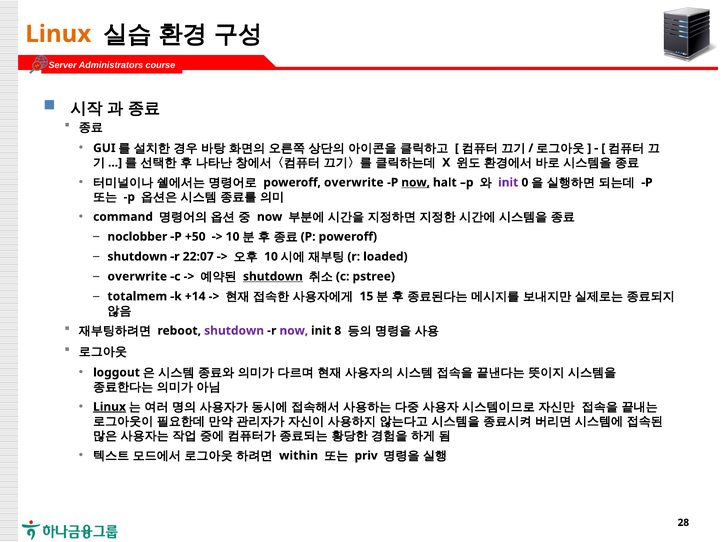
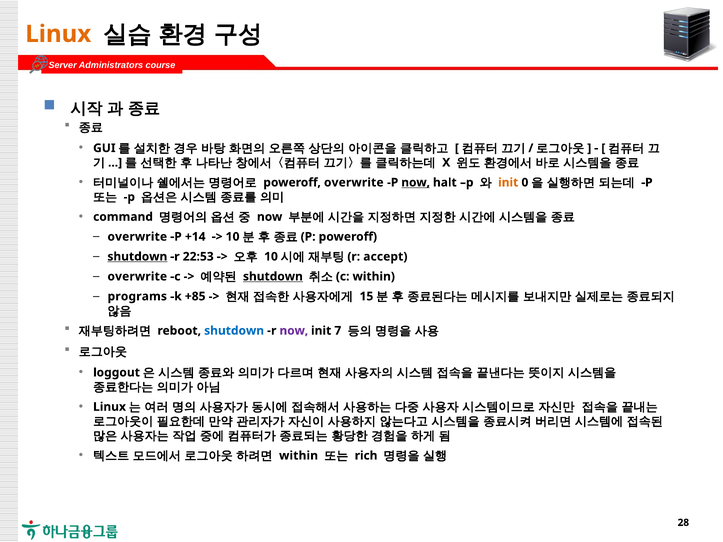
init at (508, 183) colour: purple -> orange
noclobber at (137, 237): noclobber -> overwrite
+50: +50 -> +14
shutdown at (137, 257) underline: none -> present
22:07: 22:07 -> 22:53
loaded: loaded -> accept
c pstree: pstree -> within
totalmem: totalmem -> programs
+14: +14 -> +85
shutdown at (234, 331) colour: purple -> blue
8: 8 -> 7
Linux at (110, 407) underline: present -> none
priv: priv -> rich
